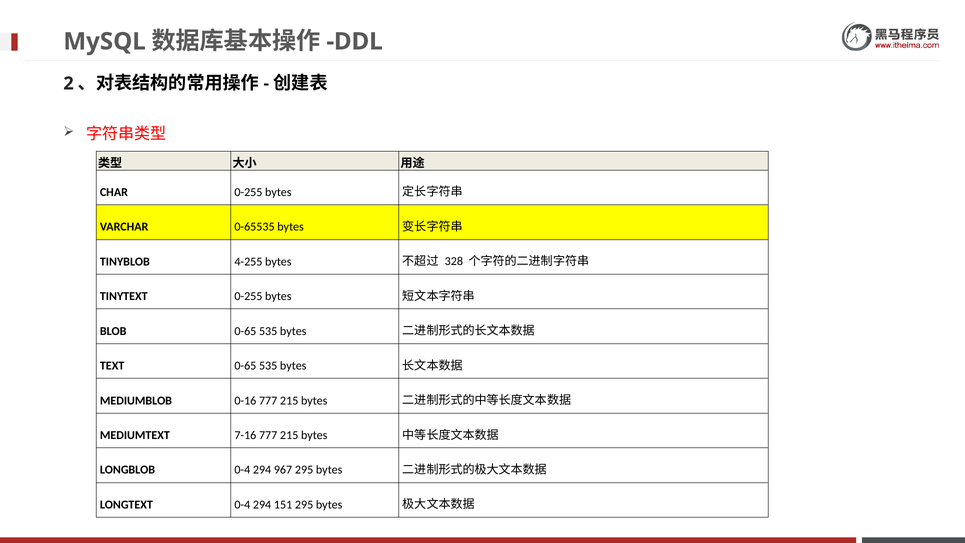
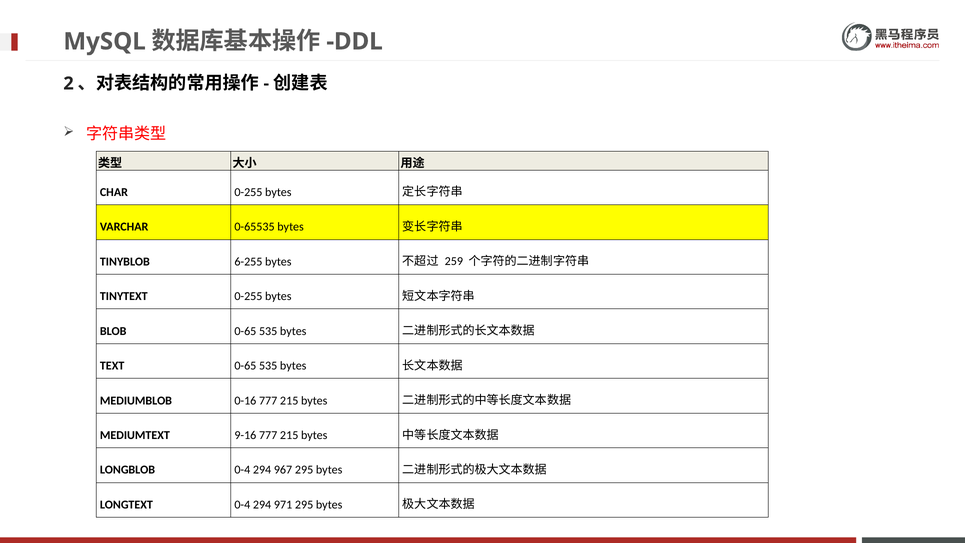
4-255: 4-255 -> 6-255
328: 328 -> 259
7-16: 7-16 -> 9-16
151: 151 -> 971
